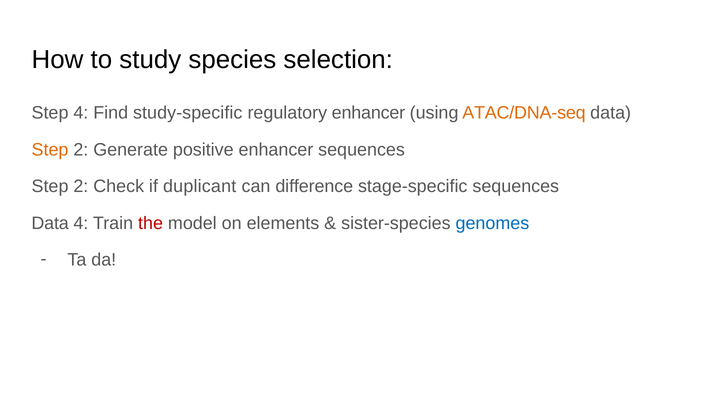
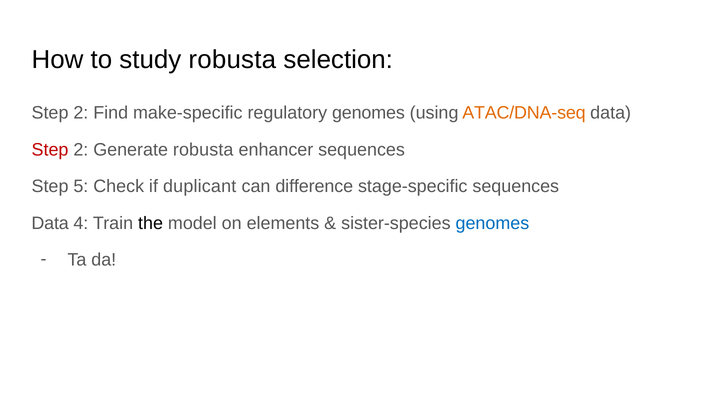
study species: species -> robusta
4 at (81, 113): 4 -> 2
study-specific: study-specific -> make-specific
regulatory enhancer: enhancer -> genomes
Step at (50, 149) colour: orange -> red
Generate positive: positive -> robusta
2 at (81, 186): 2 -> 5
the colour: red -> black
